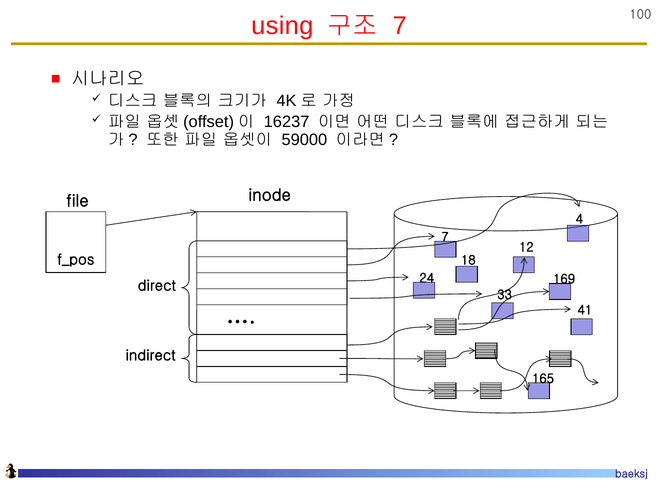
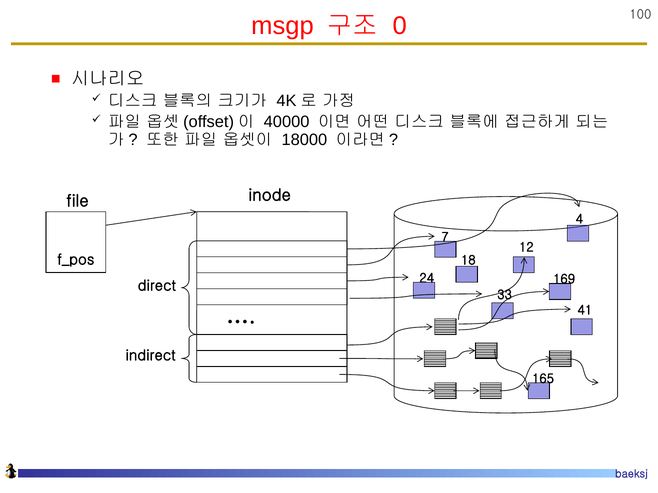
using: using -> msgp
7 at (400, 26): 7 -> 0
16237: 16237 -> 40000
59000: 59000 -> 18000
